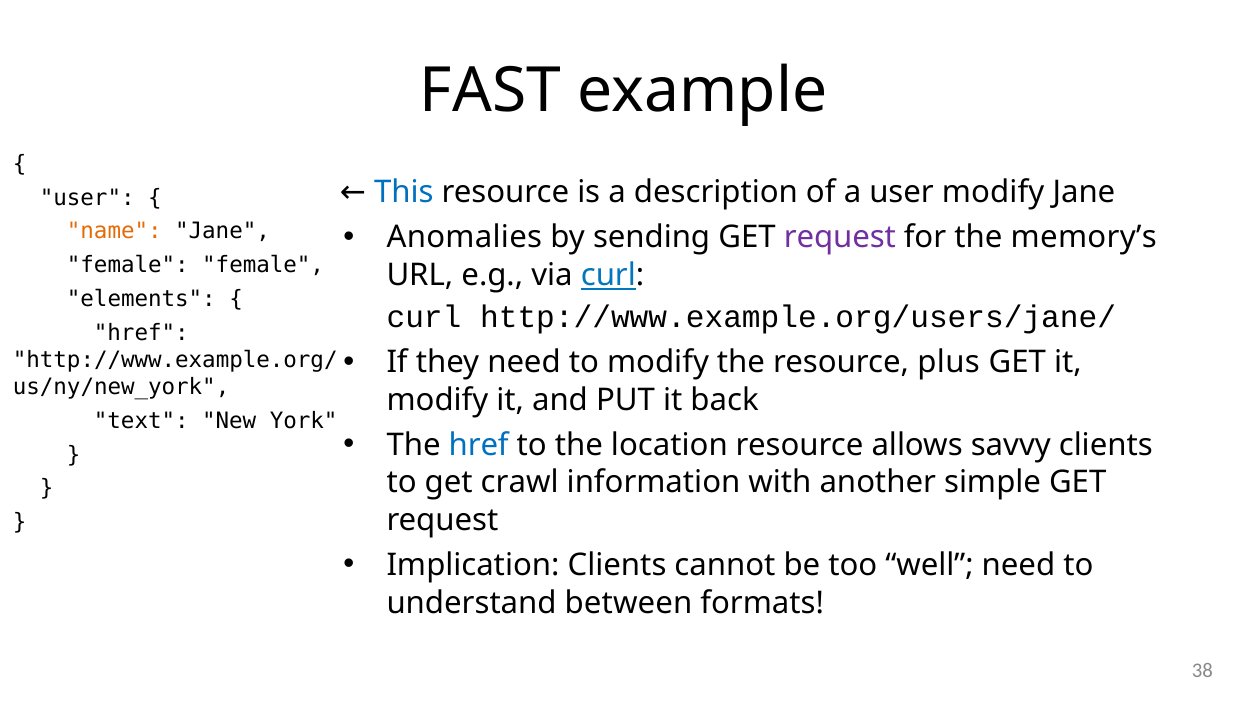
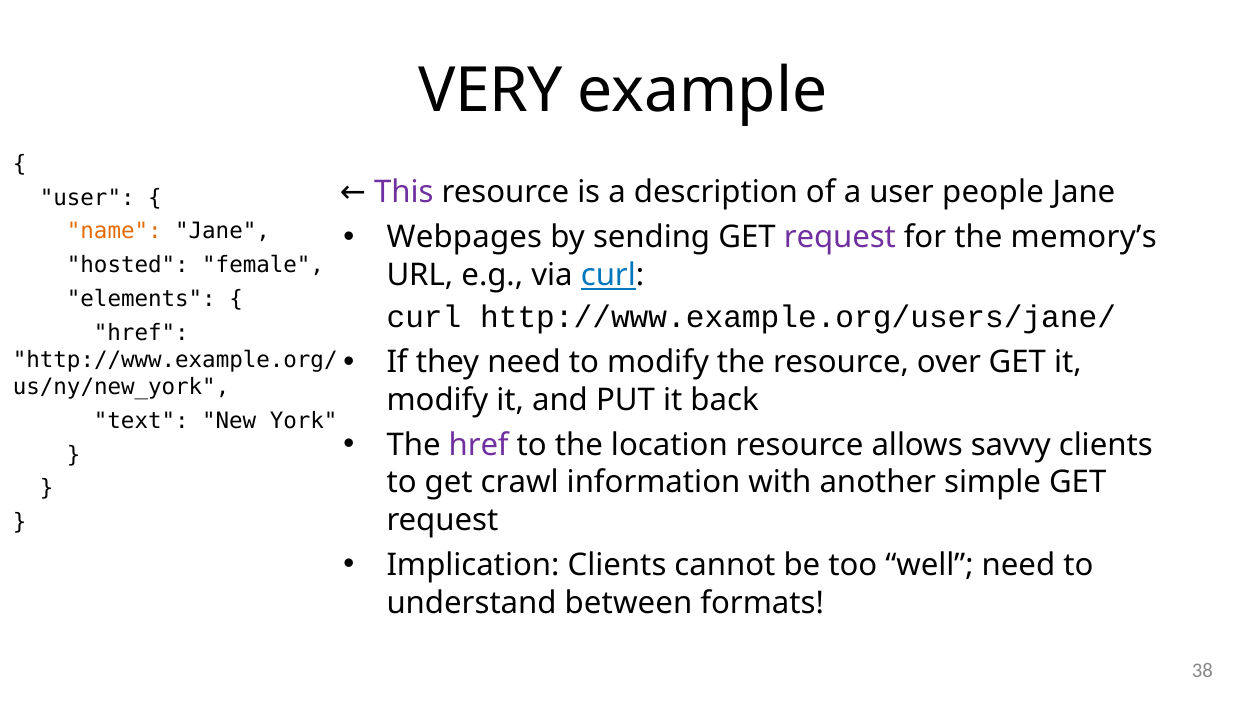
FAST: FAST -> VERY
This colour: blue -> purple
user modify: modify -> people
Anomalies: Anomalies -> Webpages
female at (128, 265): female -> hosted
plus: plus -> over
href at (479, 445) colour: blue -> purple
